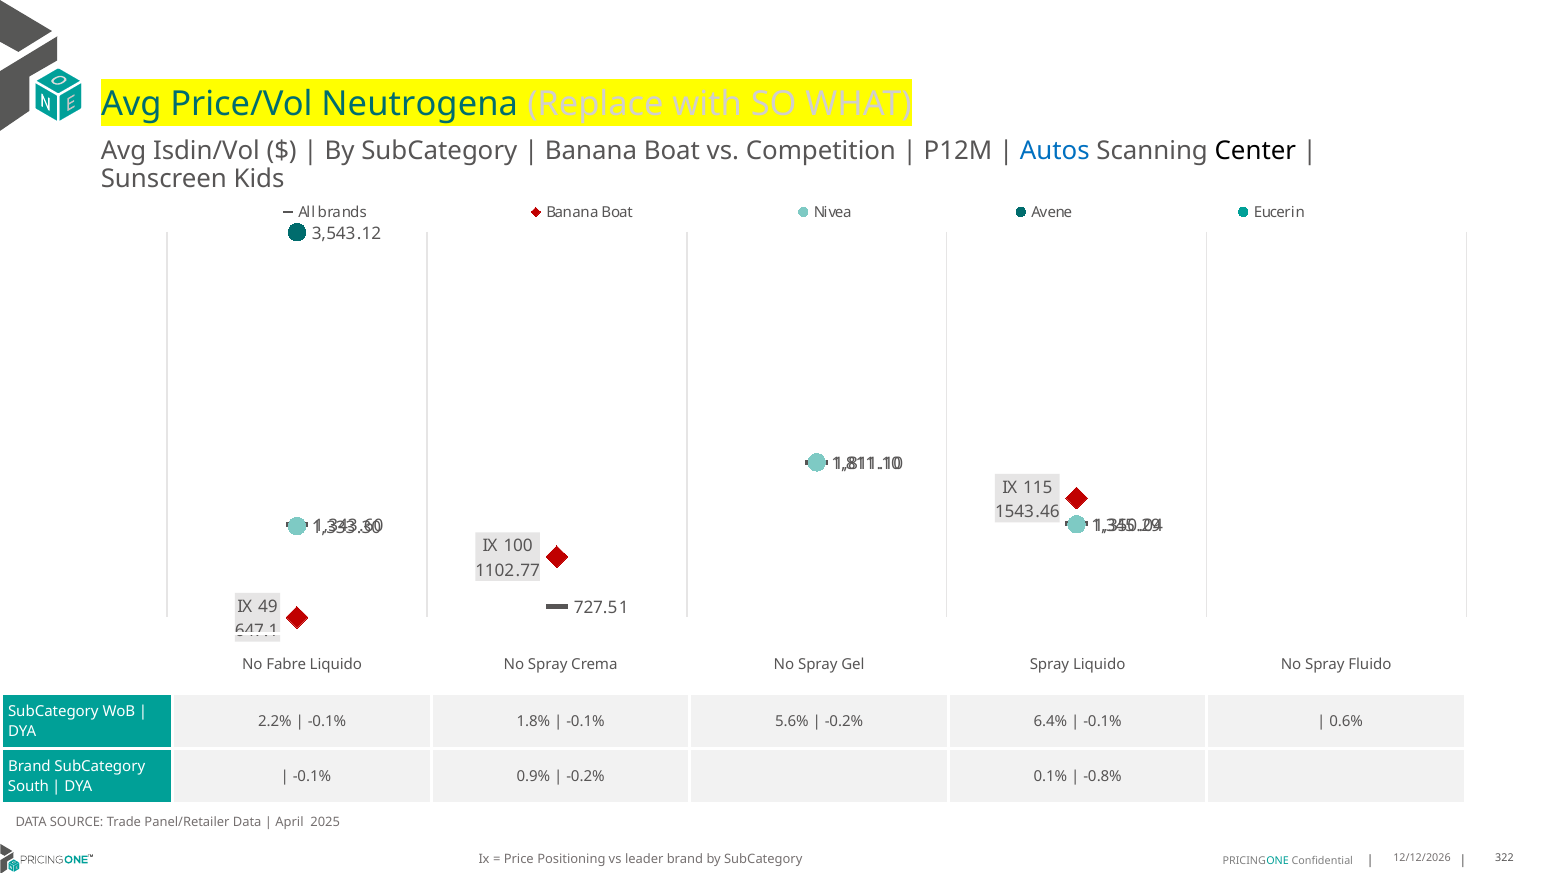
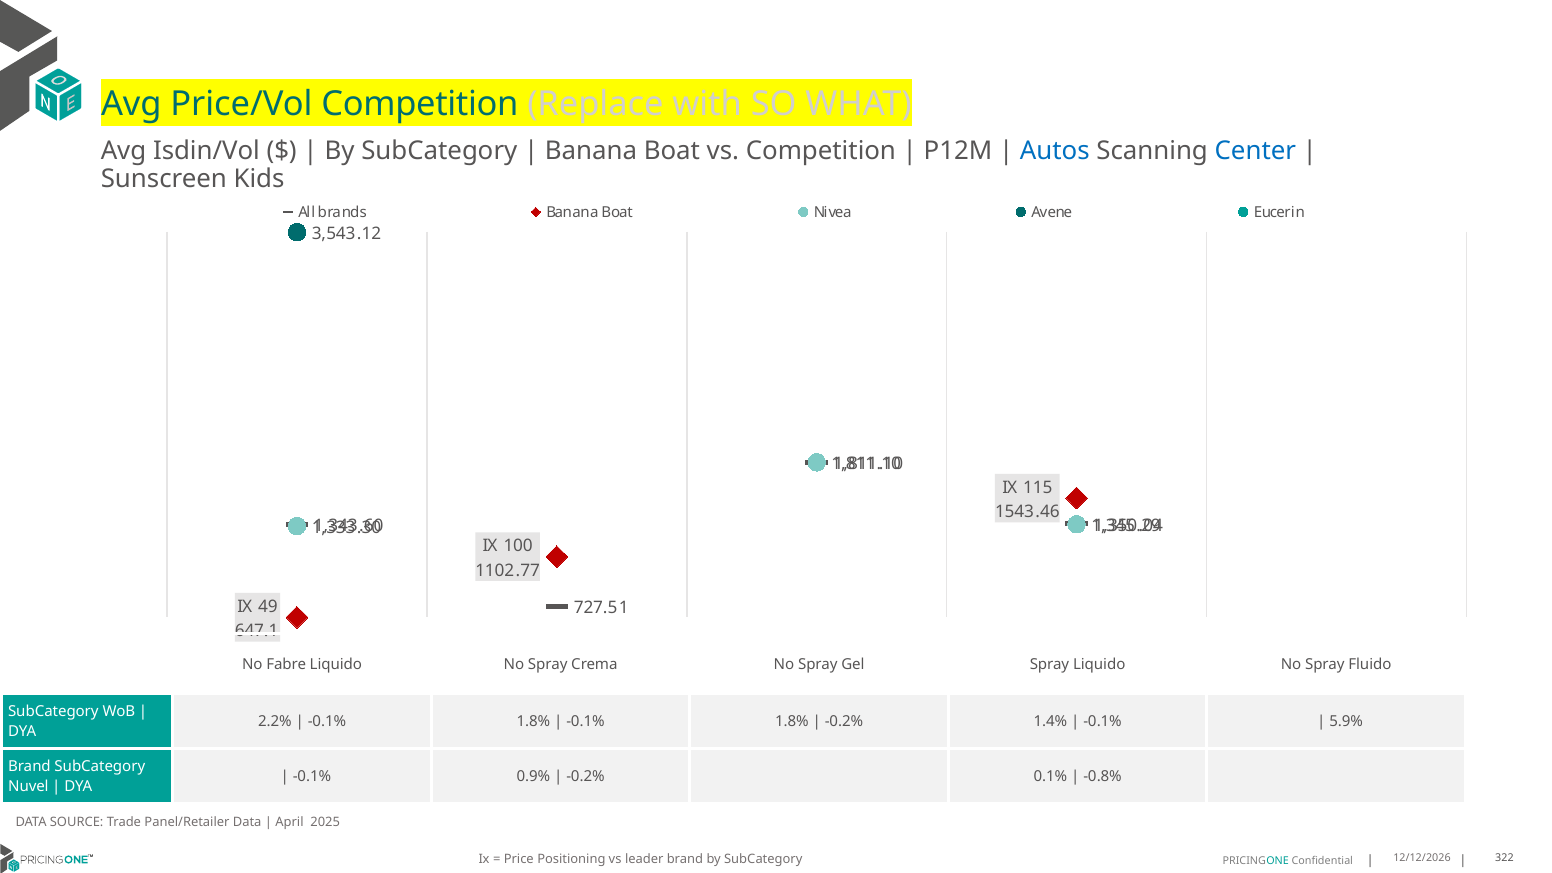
Price/Vol Neutrogena: Neutrogena -> Competition
Center colour: black -> blue
5.6% at (792, 722): 5.6% -> 1.8%
6.4%: 6.4% -> 1.4%
0.6%: 0.6% -> 5.9%
South: South -> Nuvel
